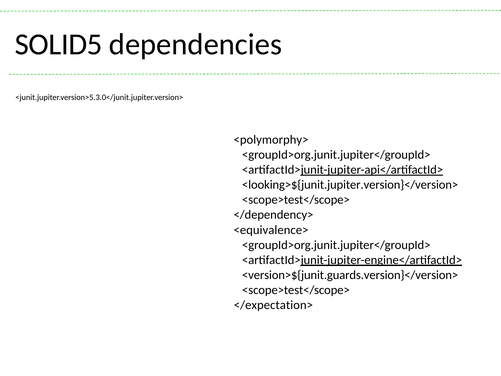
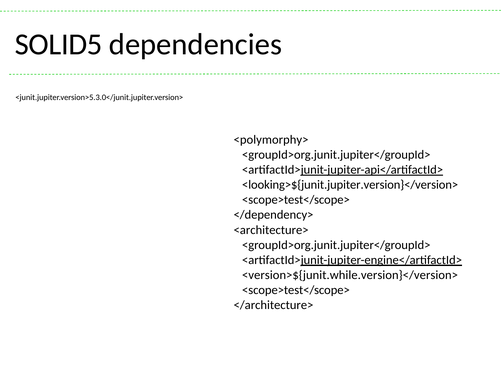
<equivalence>: <equivalence> -> <architecture>
<version>${junit.guards.version}</version>: <version>${junit.guards.version}</version> -> <version>${junit.while.version}</version>
</expectation>: </expectation> -> </architecture>
